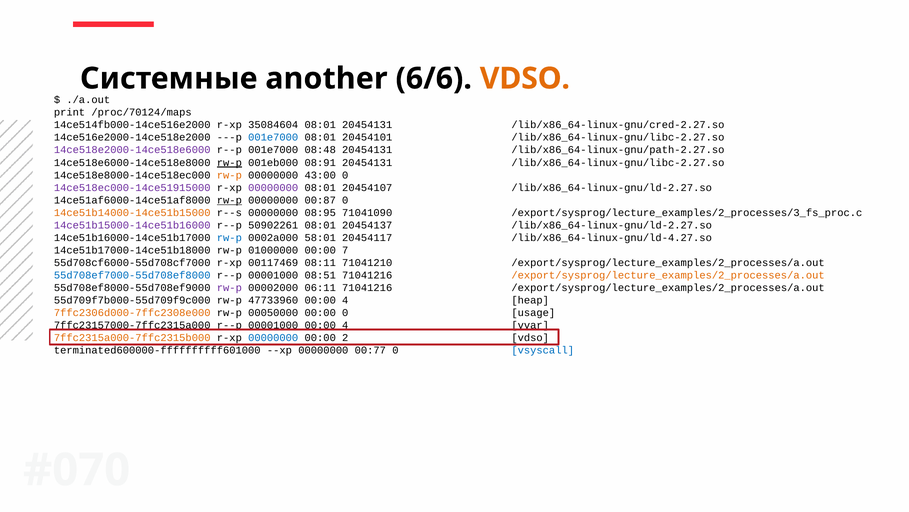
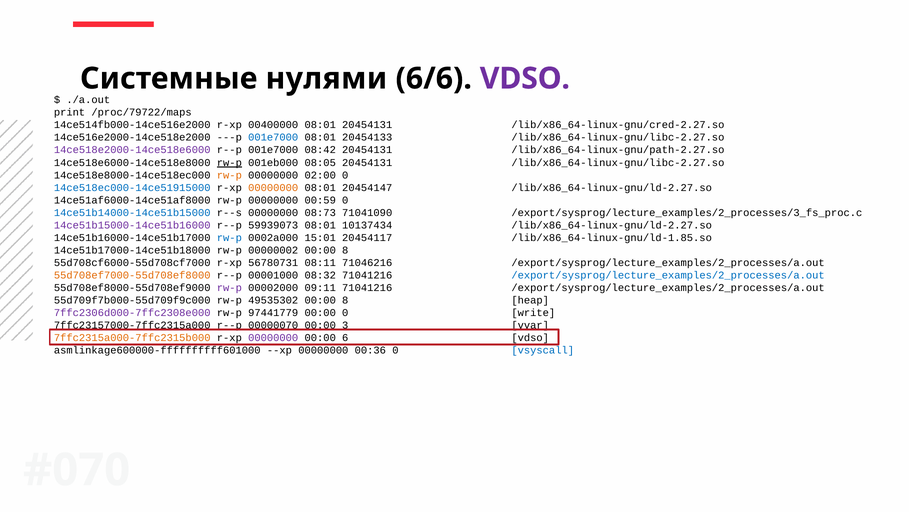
another: another -> нулями
VDSO at (525, 78) colour: orange -> purple
/proc/70124/maps: /proc/70124/maps -> /proc/79722/maps
35084604: 35084604 -> 00400000
20454101: 20454101 -> 20454133
08:48: 08:48 -> 08:42
08:91: 08:91 -> 08:05
43:00: 43:00 -> 02:00
14ce518ec000-14ce51915000 colour: purple -> blue
00000000 at (273, 187) colour: purple -> orange
20454107: 20454107 -> 20454147
rw-p at (229, 200) underline: present -> none
00:87: 00:87 -> 00:59
14ce51b14000-14ce51b15000 colour: orange -> blue
08:95: 08:95 -> 08:73
50902261: 50902261 -> 59939073
20454137: 20454137 -> 10137434
58:01: 58:01 -> 15:01
/lib/x86_64-linux-gnu/ld-4.27.so: /lib/x86_64-linux-gnu/ld-4.27.so -> /lib/x86_64-linux-gnu/ld-1.85.so
01000000: 01000000 -> 00000002
7 at (345, 250): 7 -> 8
00117469: 00117469 -> 56780731
71041210: 71041210 -> 71046216
55d708ef7000-55d708ef8000 colour: blue -> orange
08:51: 08:51 -> 08:32
/export/sysprog/lecture_examples/2_processes/a.out at (668, 275) colour: orange -> blue
06:11: 06:11 -> 09:11
47733960: 47733960 -> 49535302
4 at (345, 300): 4 -> 8
7ffc2306d000-7ffc2308e000 colour: orange -> purple
00050000: 00050000 -> 97441779
usage: usage -> write
7ffc23157000-7ffc2315a000 r--p 00001000: 00001000 -> 00000070
4 at (345, 325): 4 -> 3
00000000 at (273, 337) colour: blue -> purple
2: 2 -> 6
terminated600000-ffffffffff601000: terminated600000-ffffffffff601000 -> asmlinkage600000-ffffffffff601000
00:77: 00:77 -> 00:36
